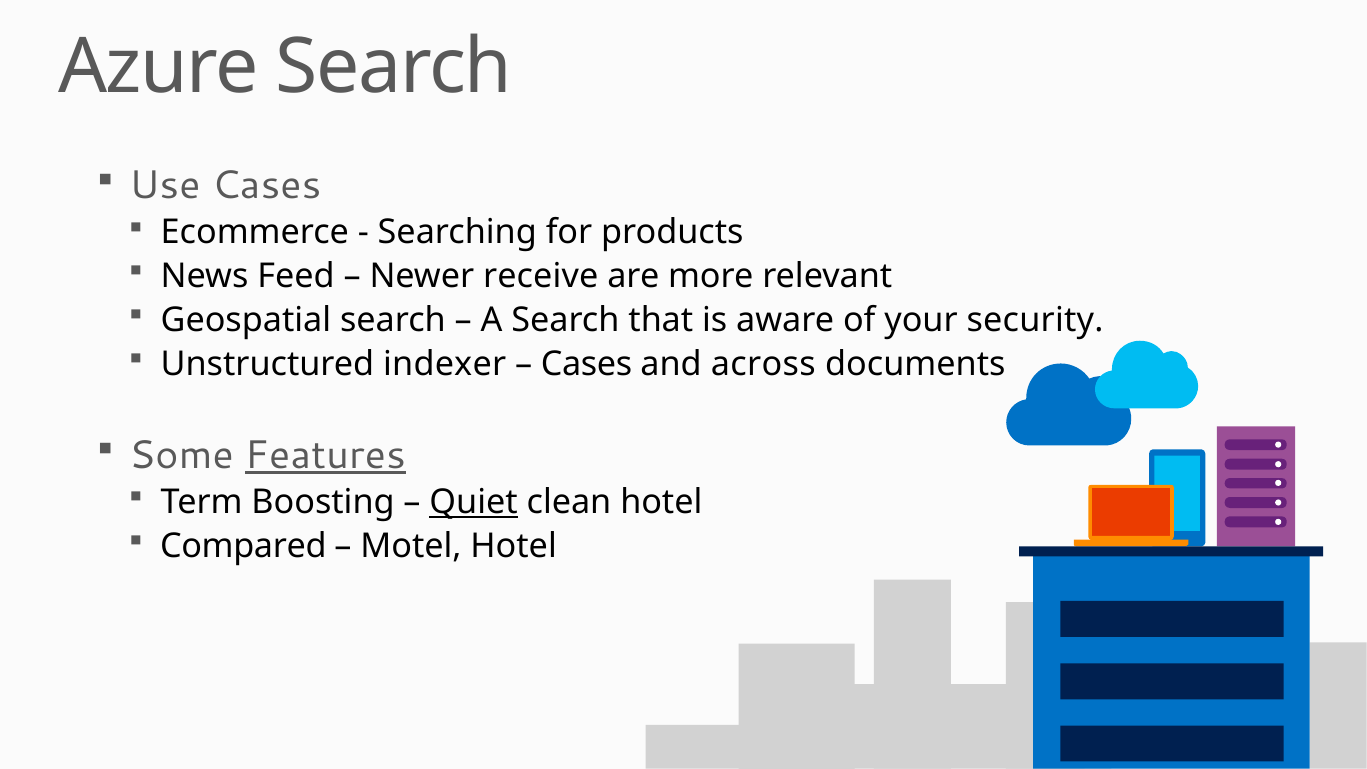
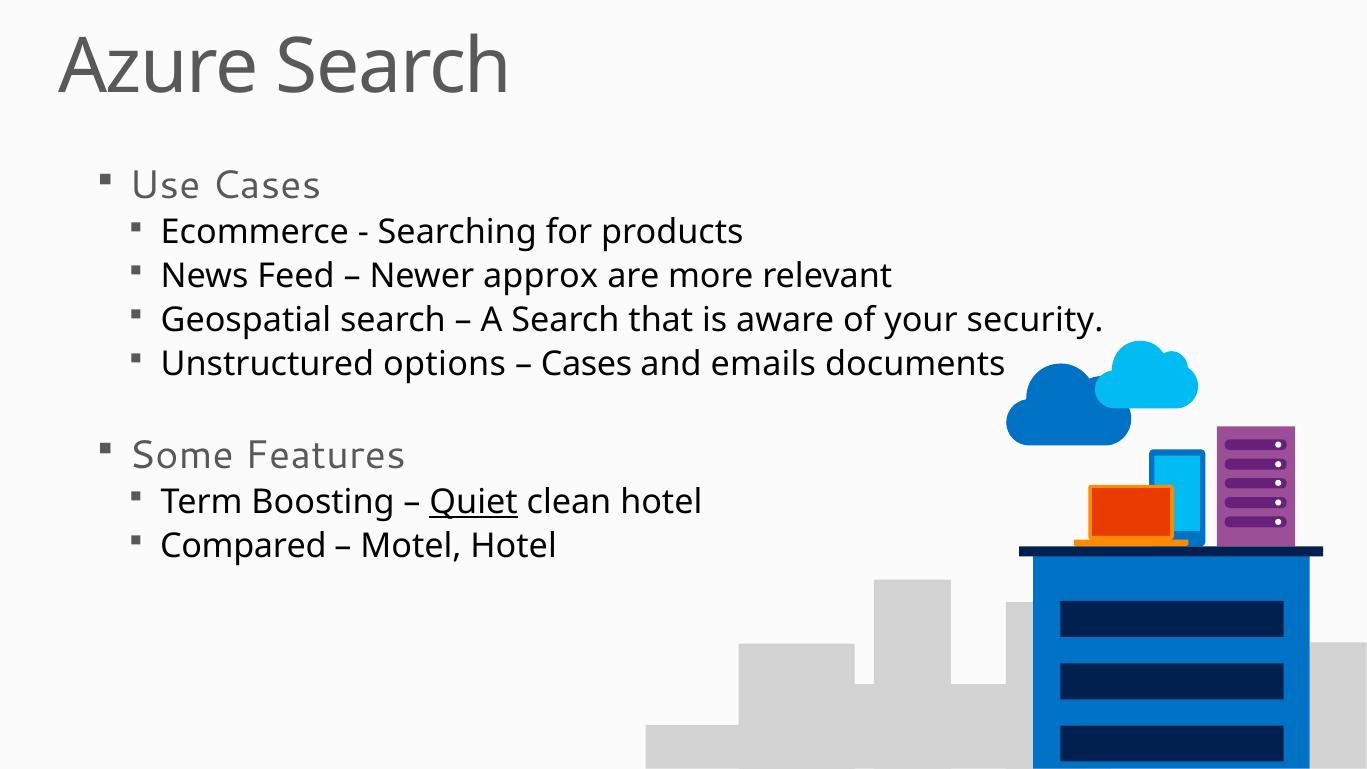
receive: receive -> approx
indexer: indexer -> options
across: across -> emails
Features underline: present -> none
